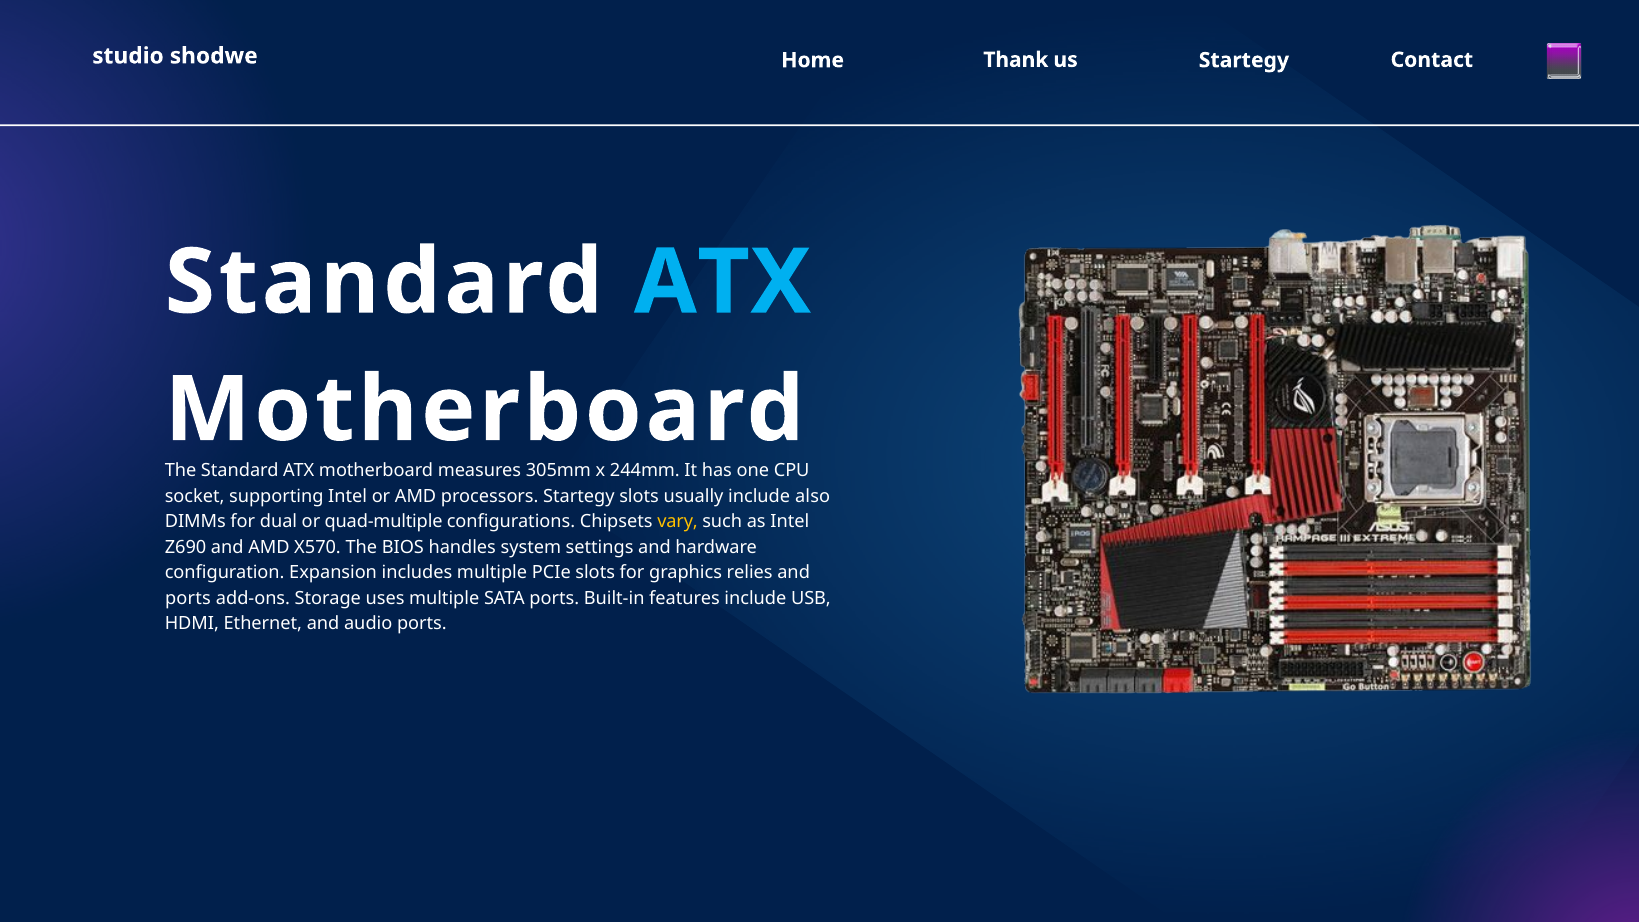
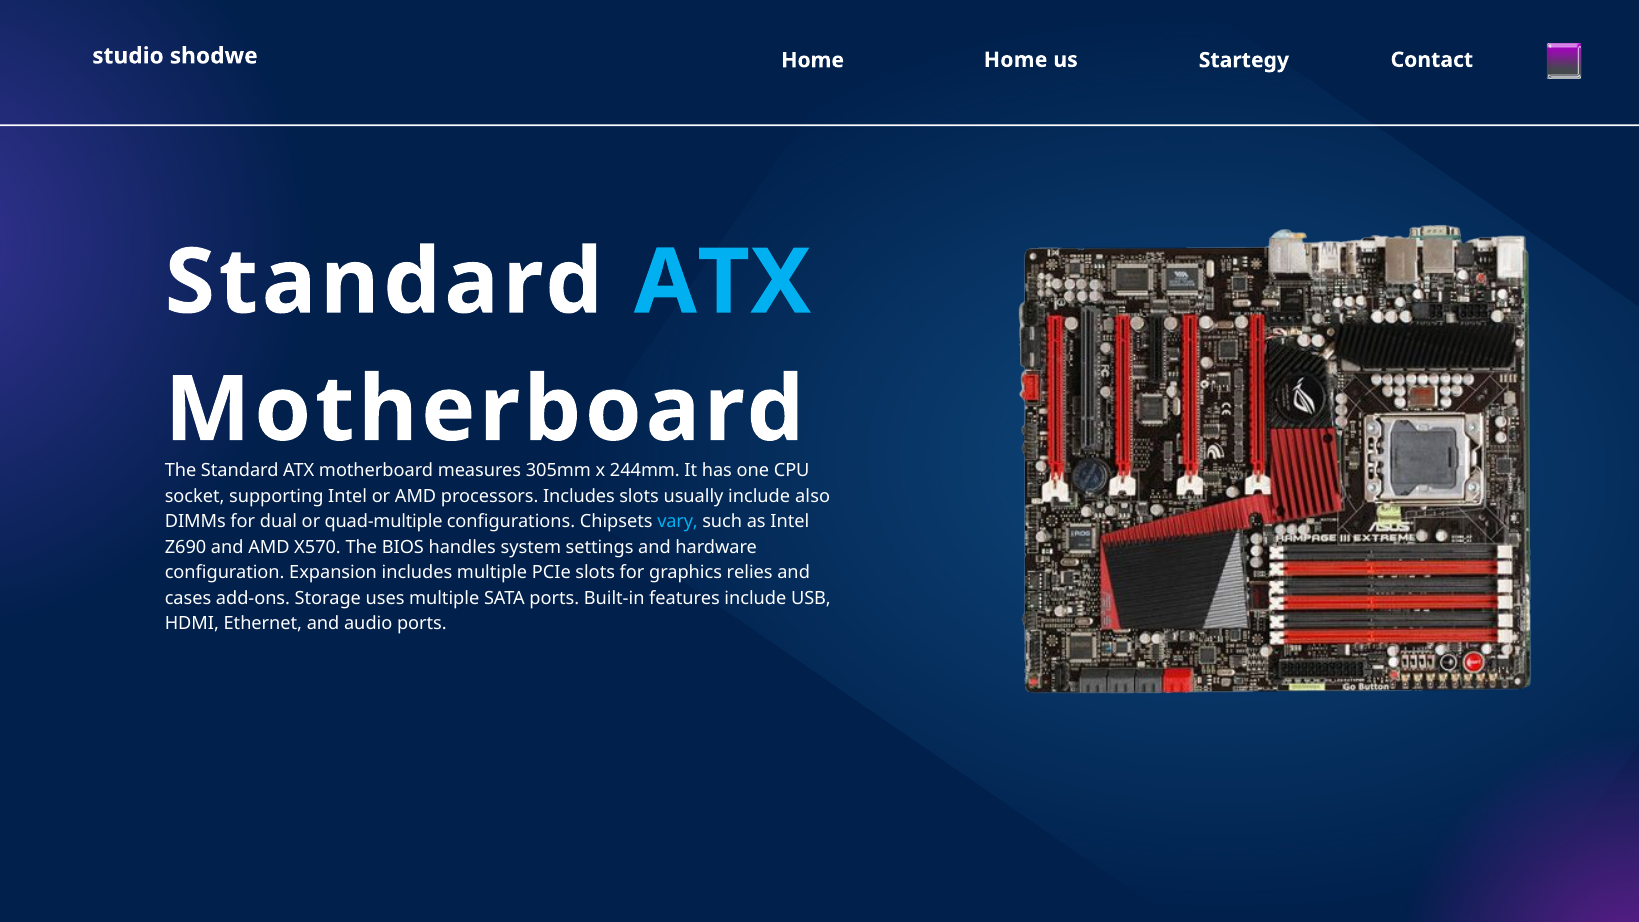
Thank at (1016, 60): Thank -> Home
processors Startegy: Startegy -> Includes
vary colour: yellow -> light blue
ports at (188, 598): ports -> cases
